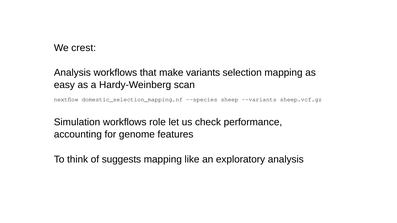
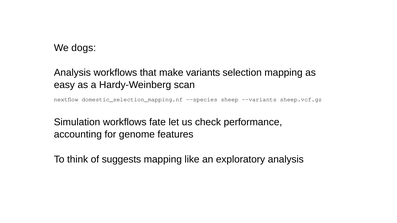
crest: crest -> dogs
role: role -> fate
